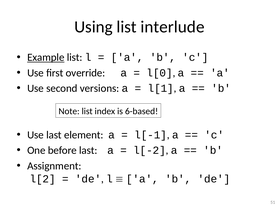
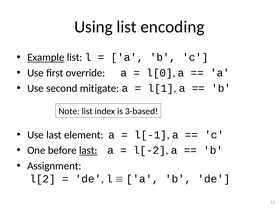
interlude: interlude -> encoding
versions: versions -> mitigate
6-based: 6-based -> 3-based
last at (88, 151) underline: none -> present
